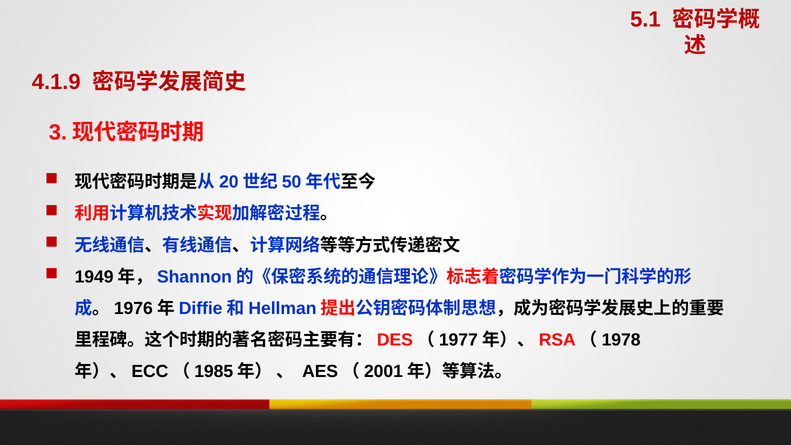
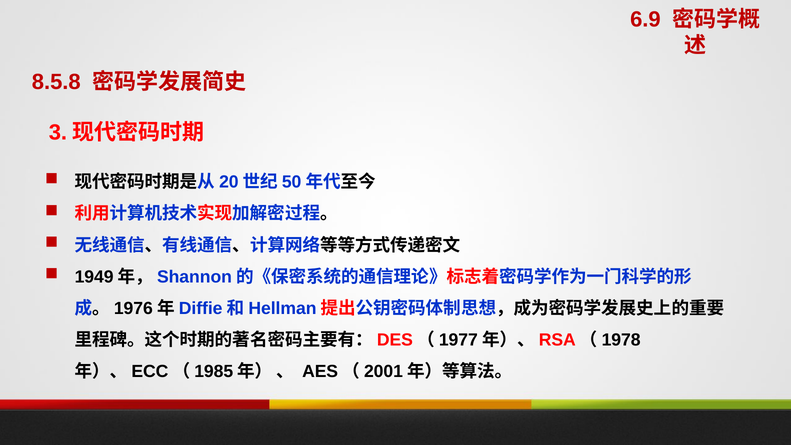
5.1: 5.1 -> 6.9
4.1.9: 4.1.9 -> 8.5.8
